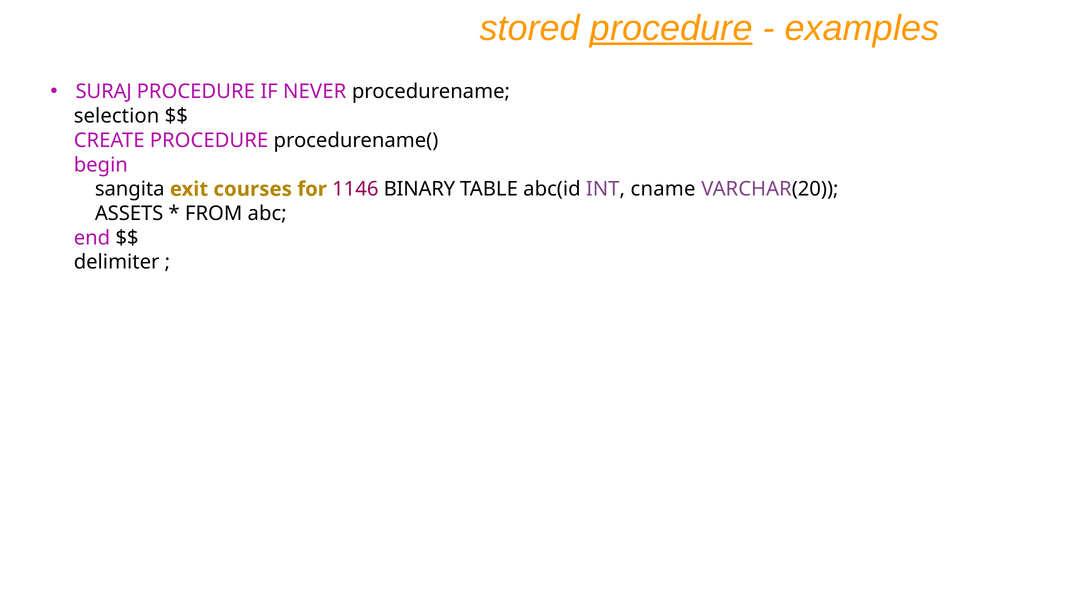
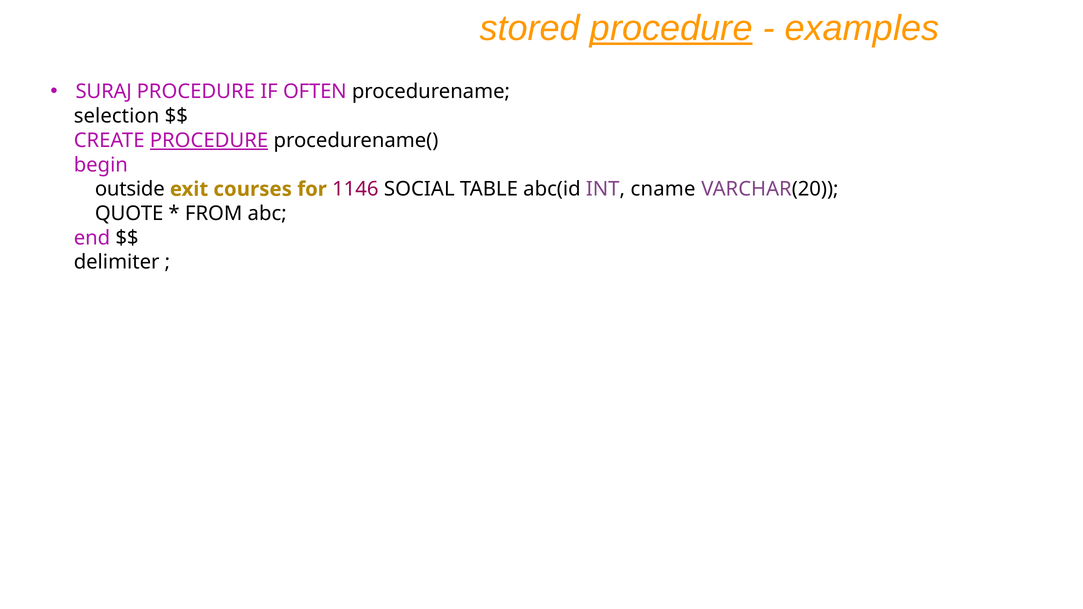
NEVER: NEVER -> OFTEN
PROCEDURE at (209, 140) underline: none -> present
sangita: sangita -> outside
BINARY: BINARY -> SOCIAL
ASSETS: ASSETS -> QUOTE
